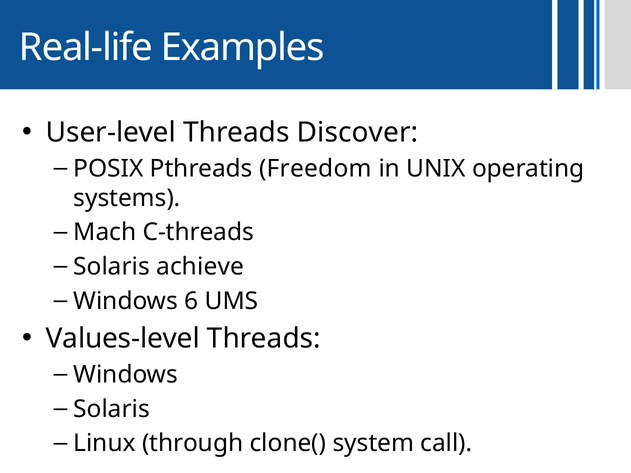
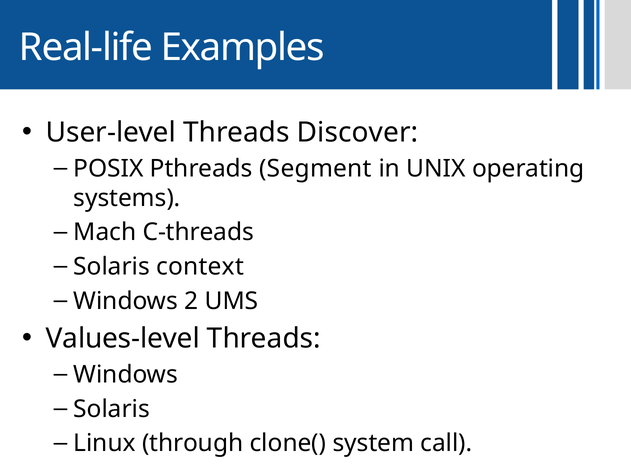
Freedom: Freedom -> Segment
achieve: achieve -> context
6: 6 -> 2
